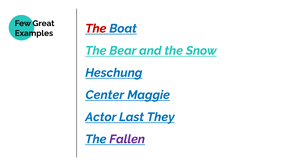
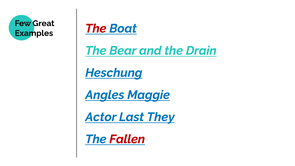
Snow: Snow -> Drain
Center: Center -> Angles
Fallen colour: purple -> red
